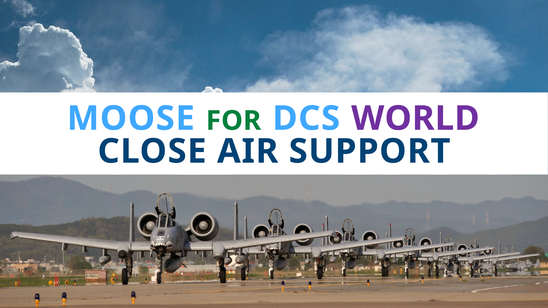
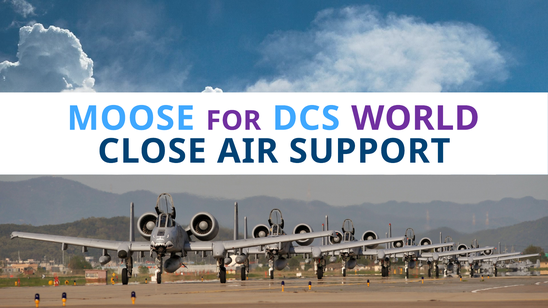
FOR colour: green -> purple
